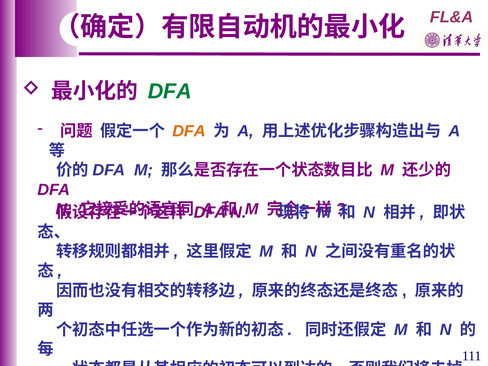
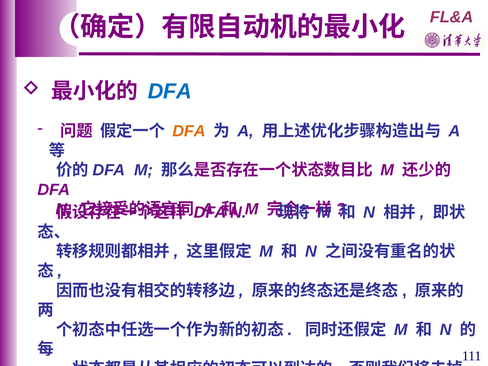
DFA at (170, 91) colour: green -> blue
